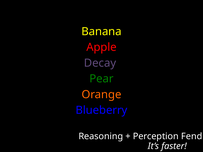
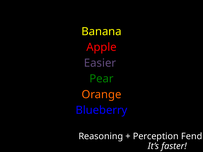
Decay: Decay -> Easier
